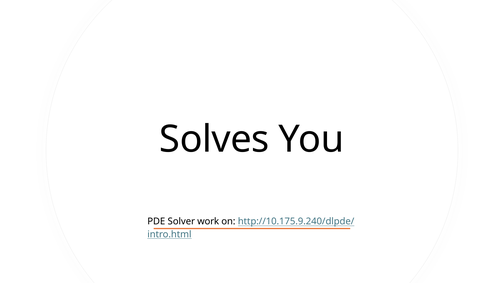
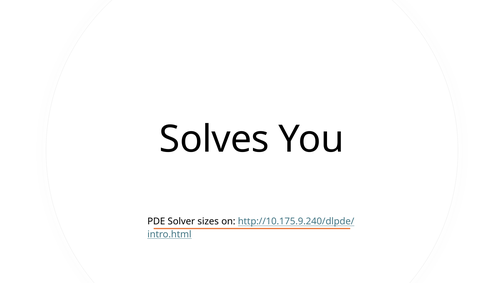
work: work -> sizes
